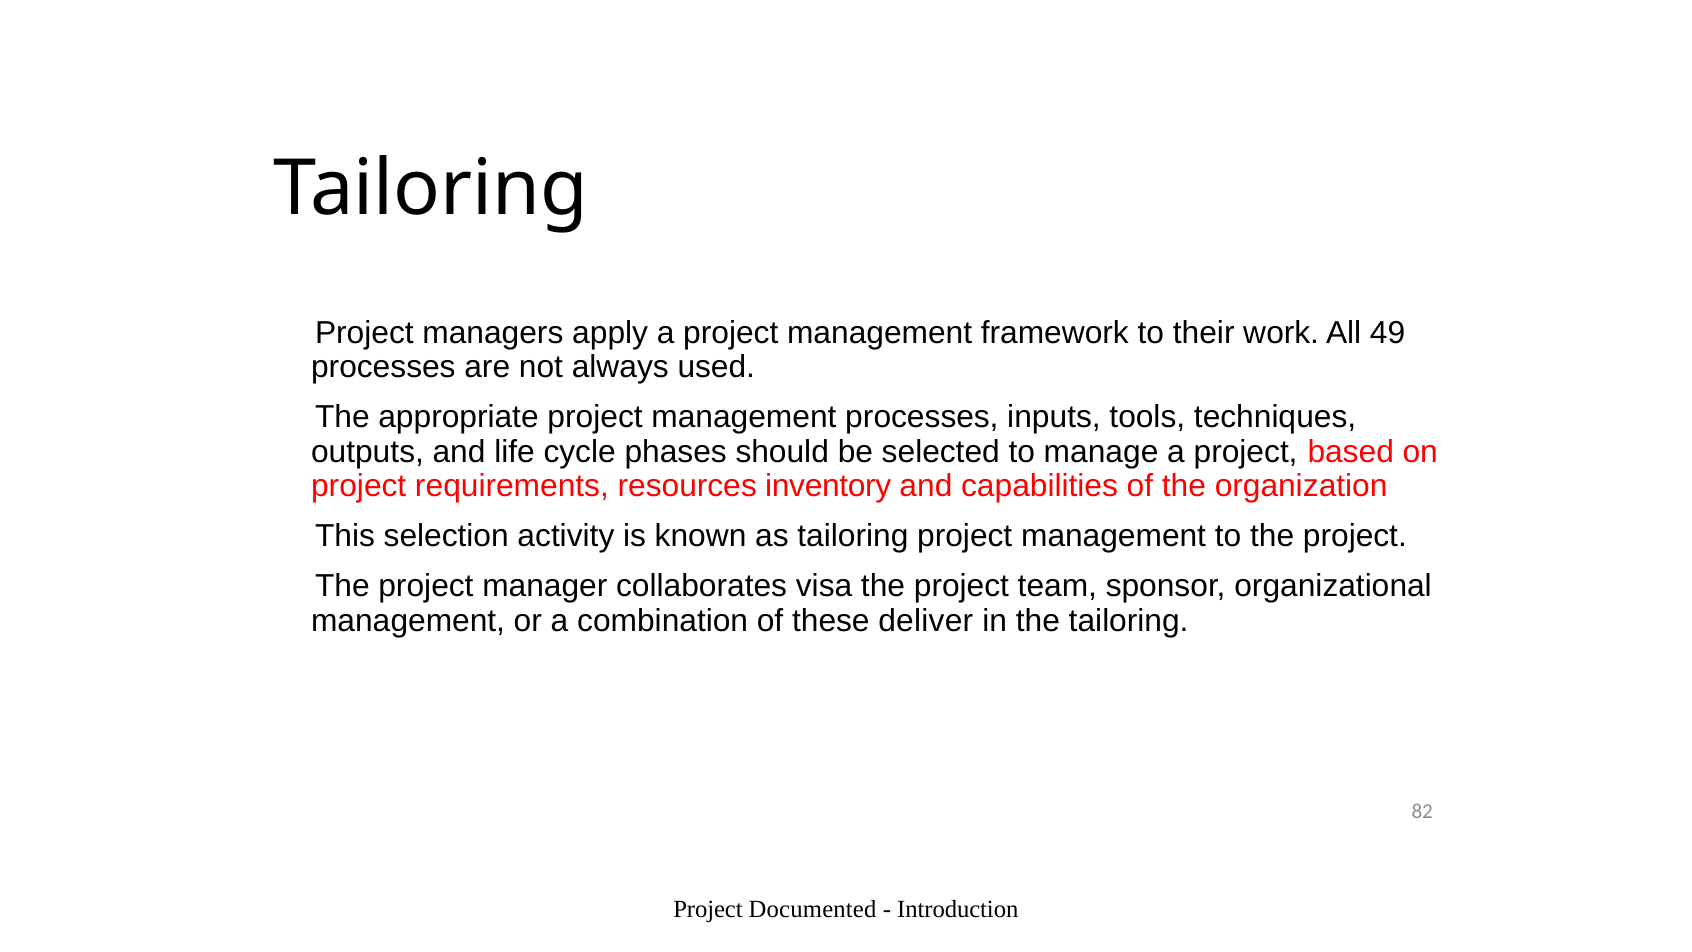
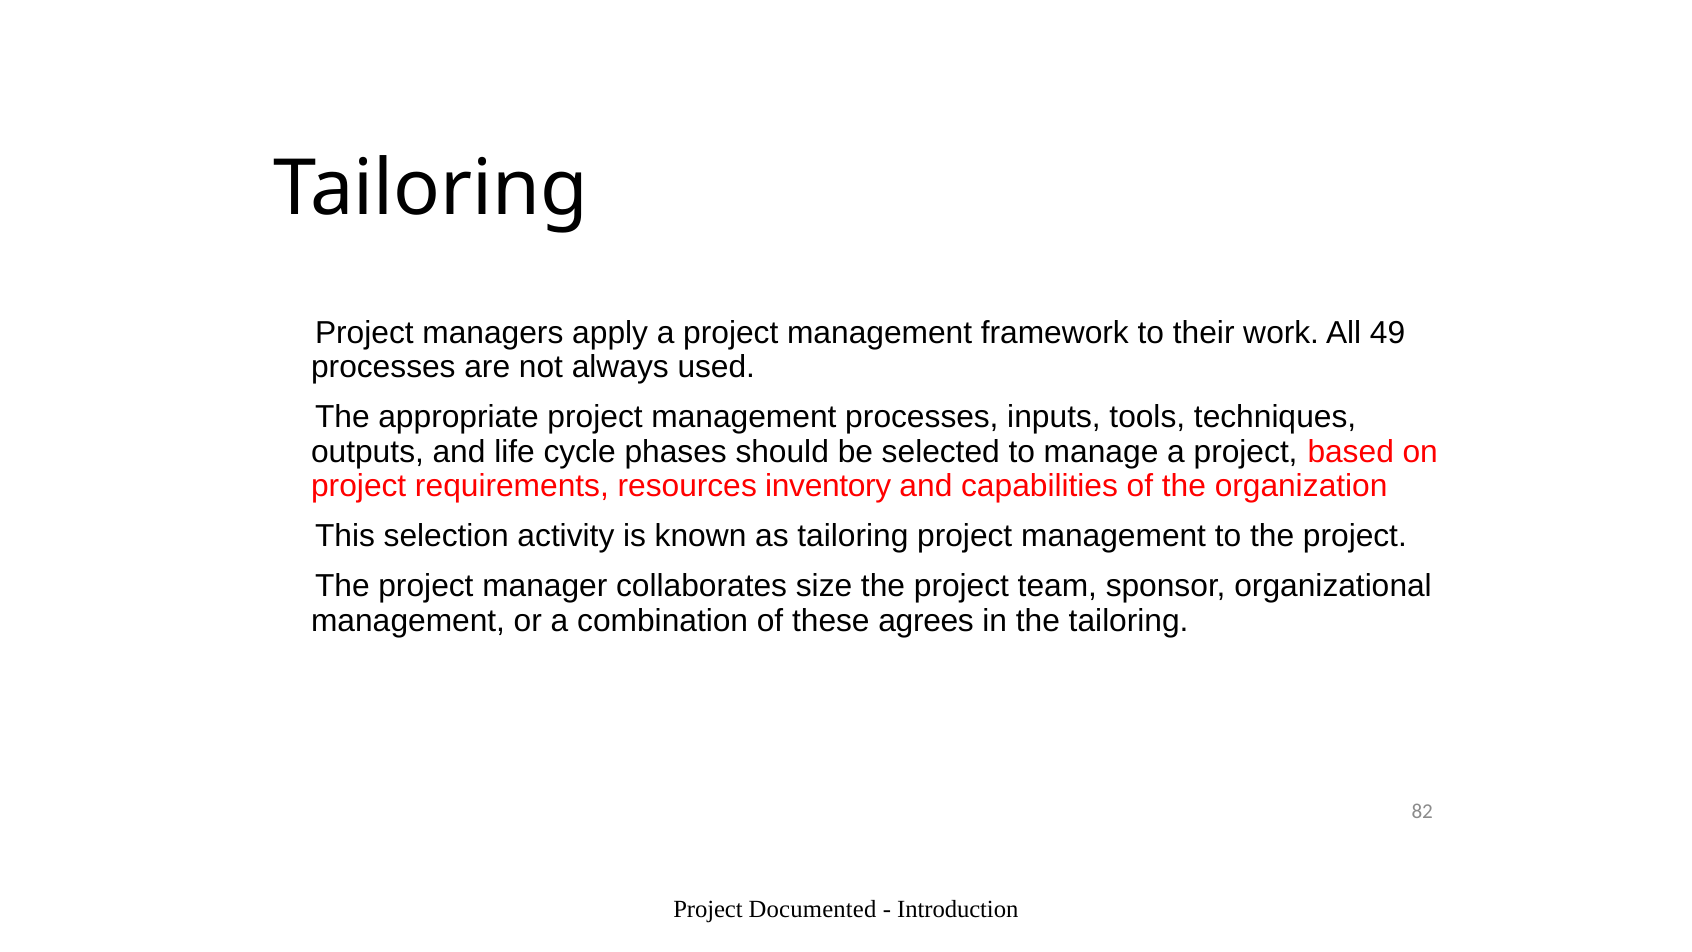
visa: visa -> size
deliver: deliver -> agrees
